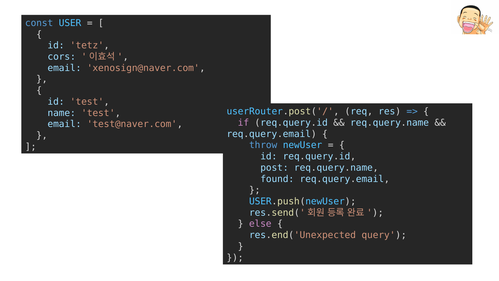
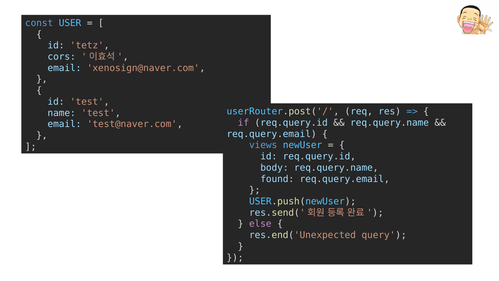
throw: throw -> views
post: post -> body
